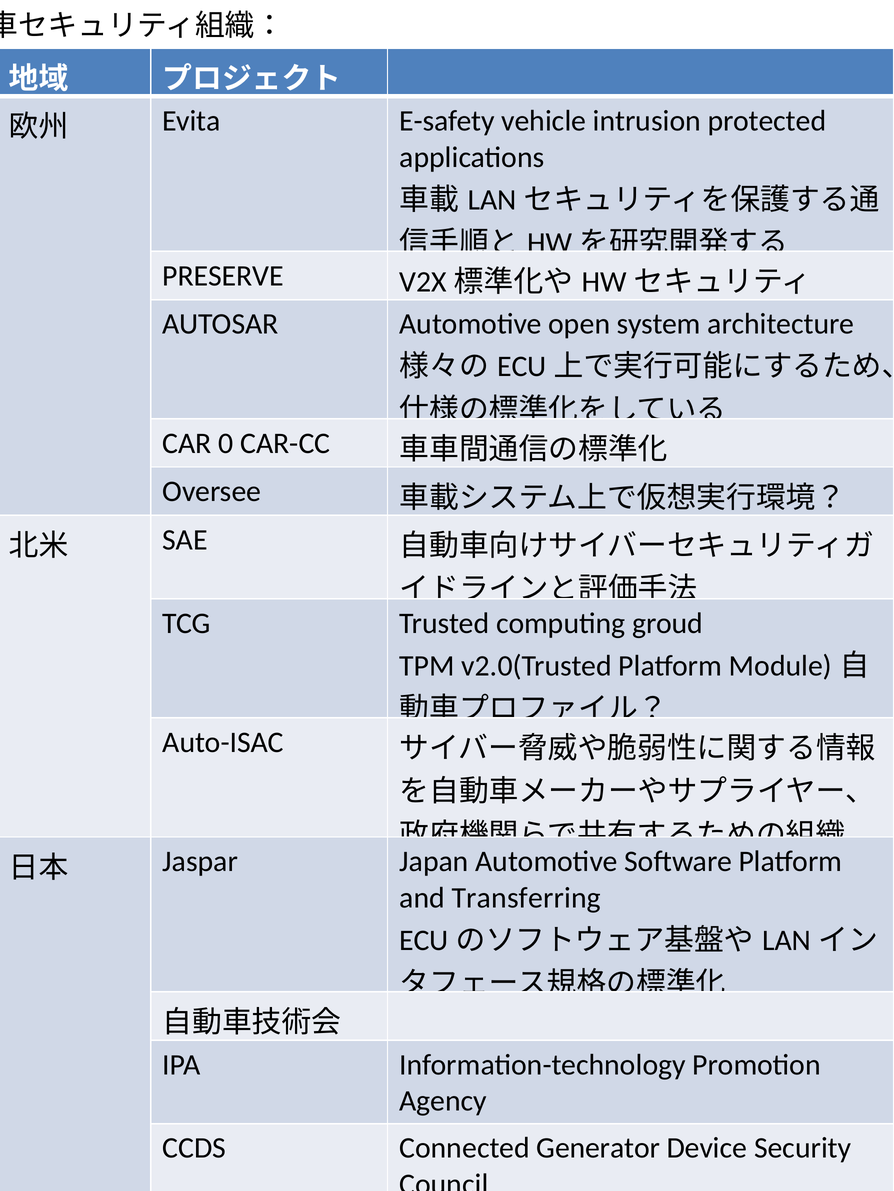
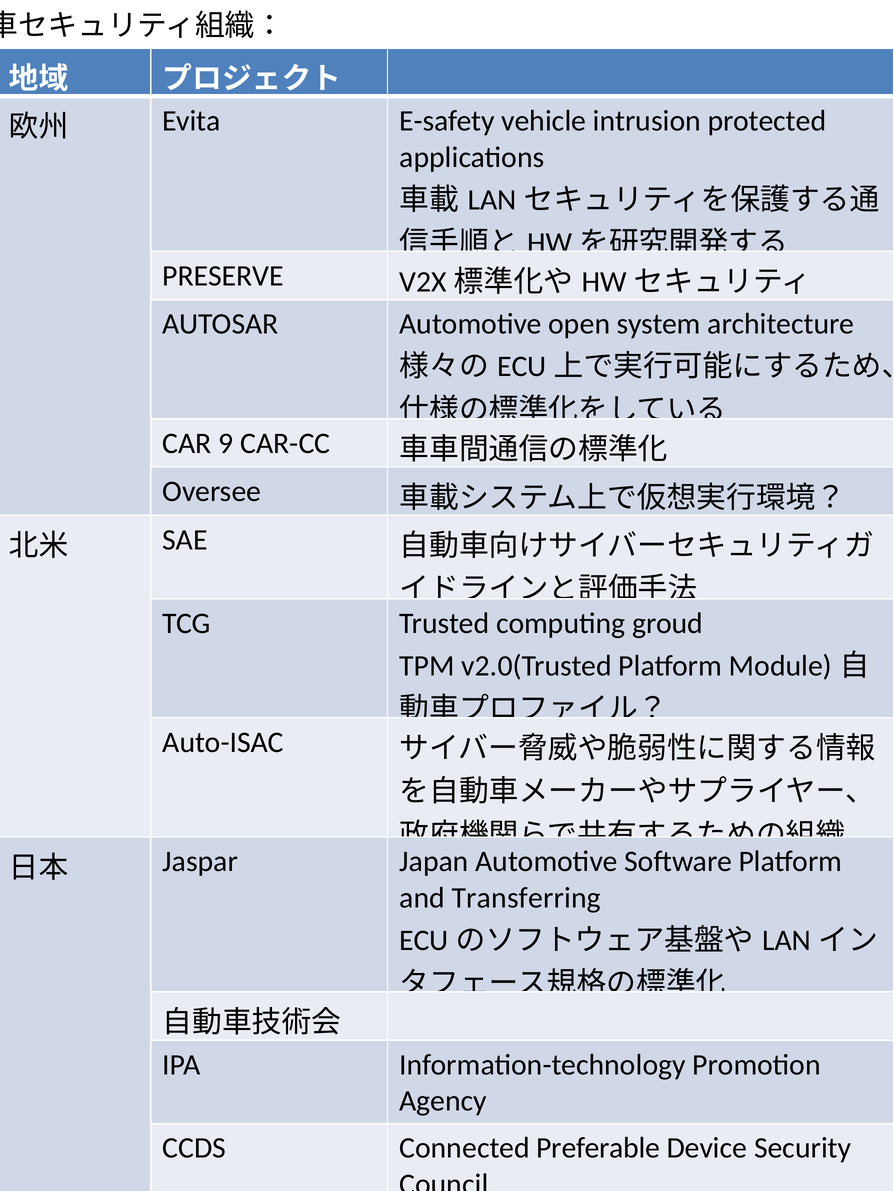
0: 0 -> 9
Generator: Generator -> Preferable
